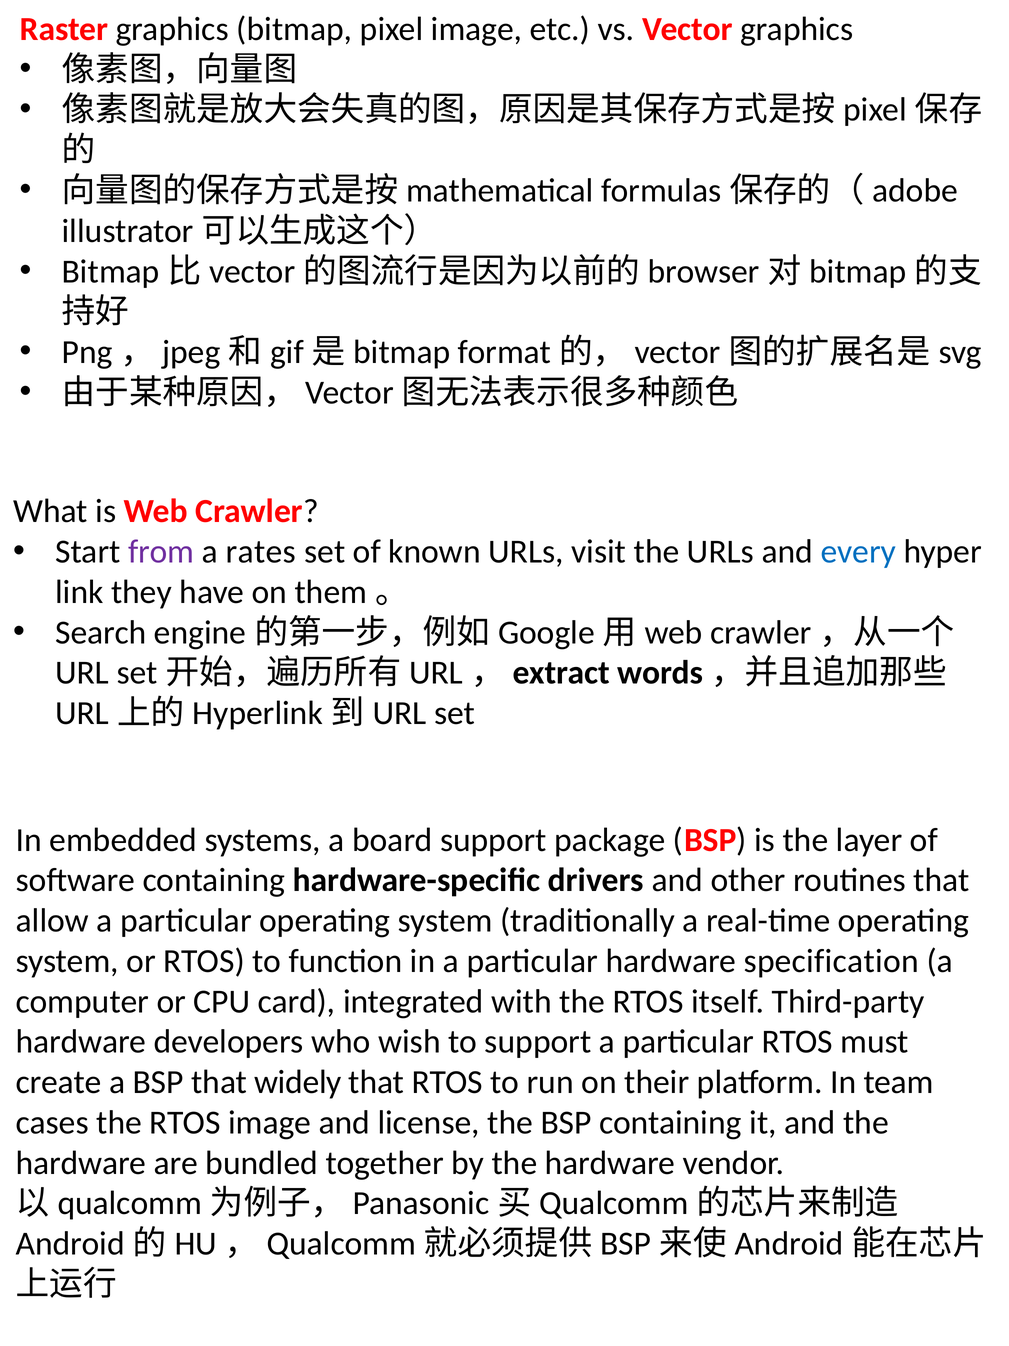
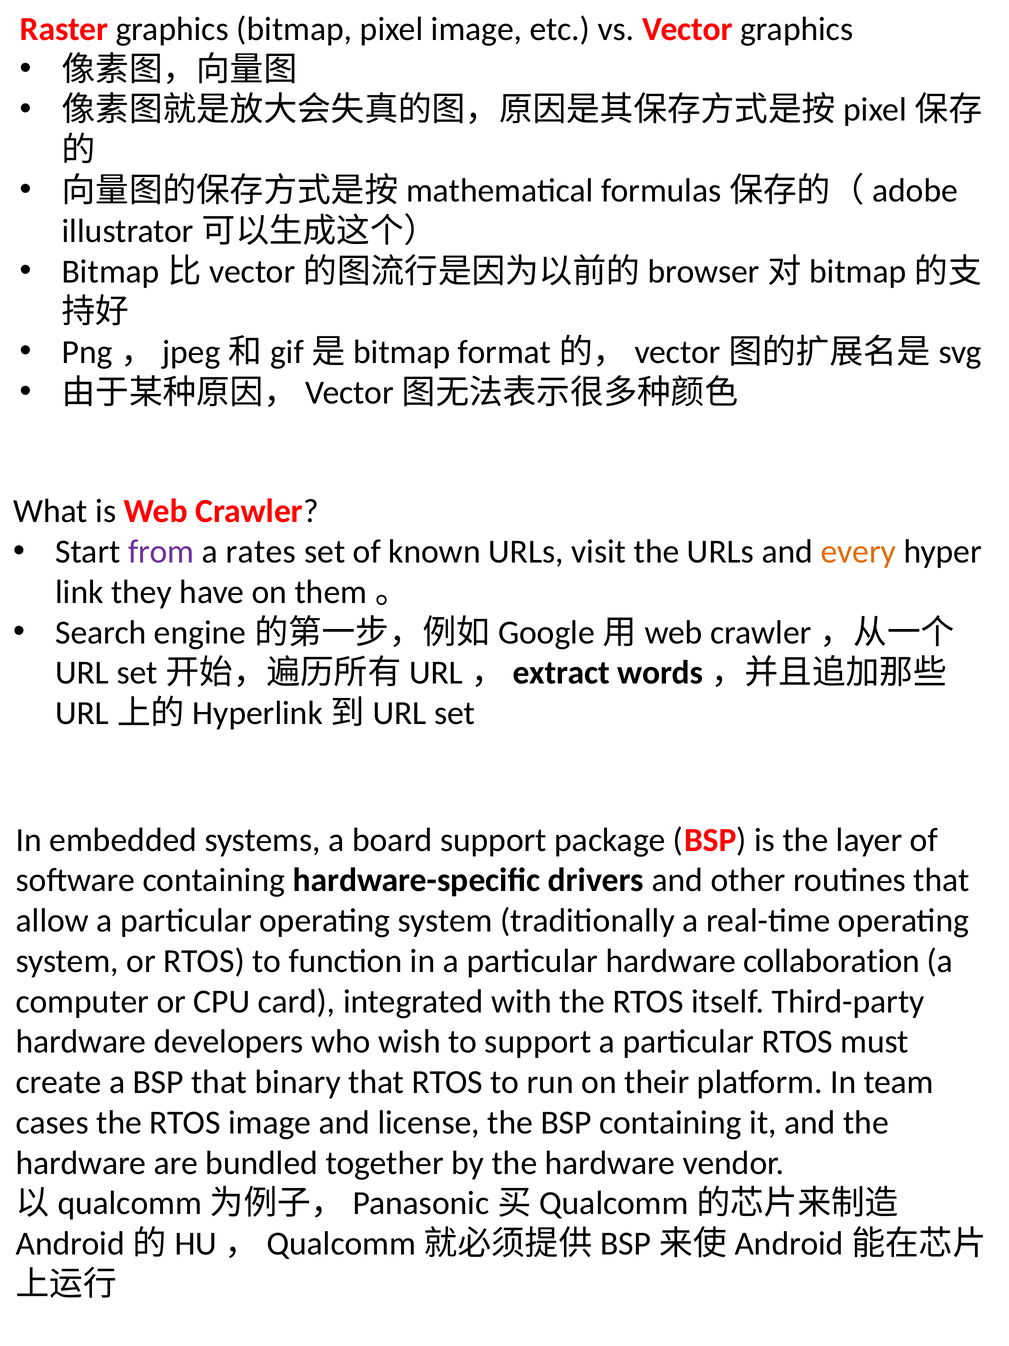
every colour: blue -> orange
specification: specification -> collaboration
widely: widely -> binary
